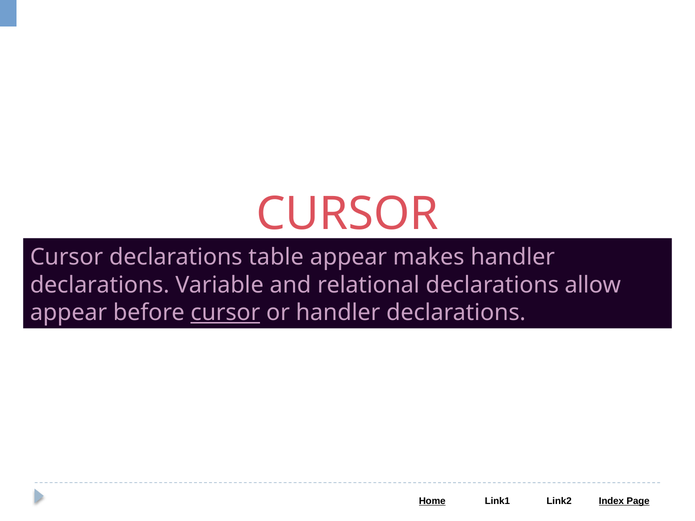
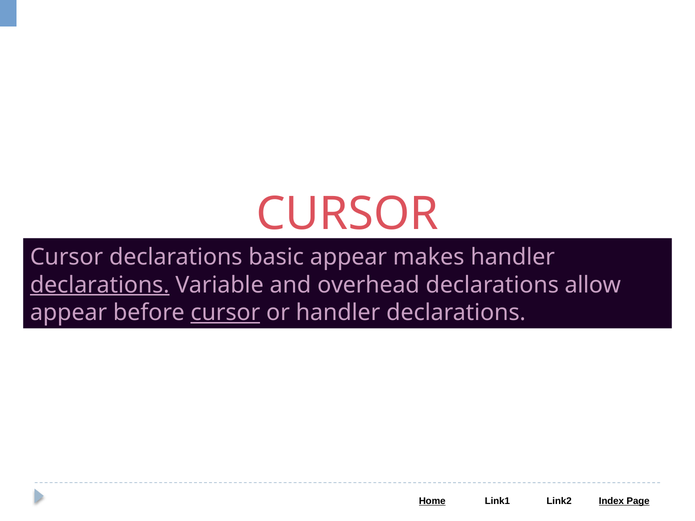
table: table -> basic
declarations at (100, 285) underline: none -> present
relational: relational -> overhead
